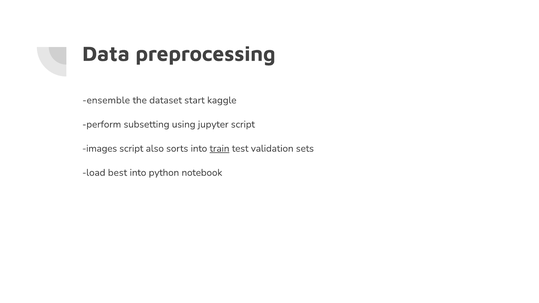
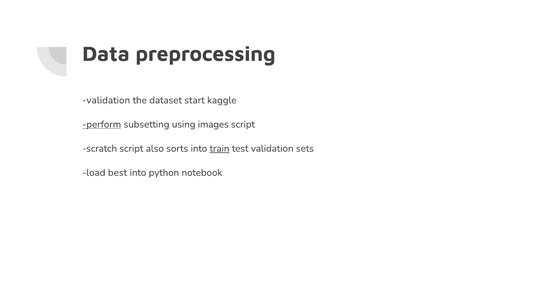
ensemble at (106, 100): ensemble -> validation
perform underline: none -> present
jupyter: jupyter -> images
images: images -> scratch
